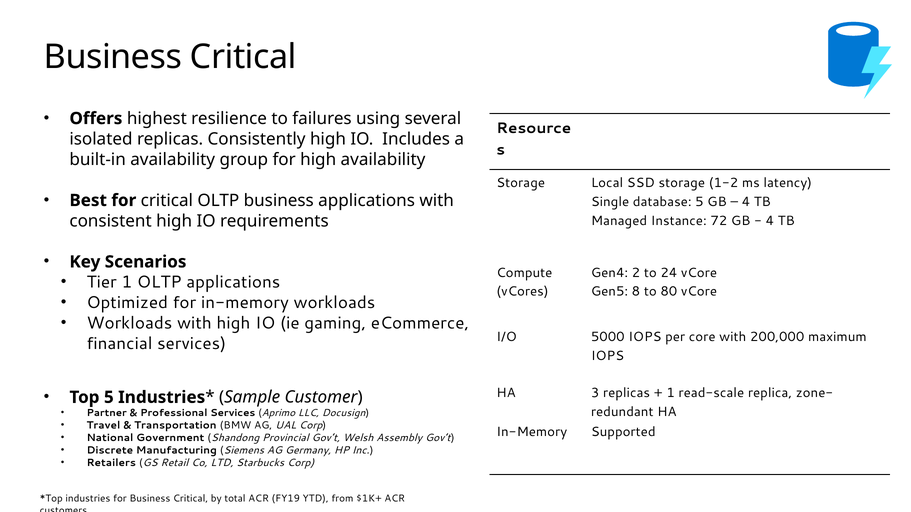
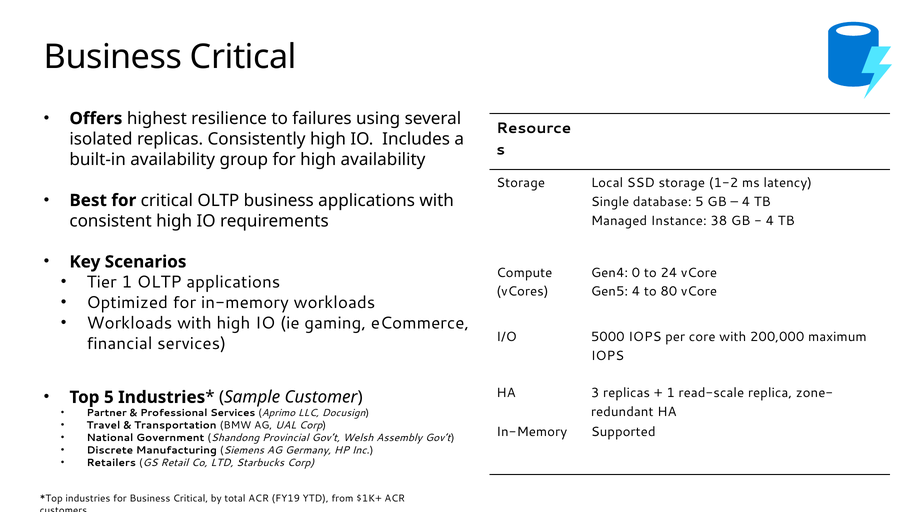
72: 72 -> 38
2: 2 -> 0
Gen5 8: 8 -> 4
